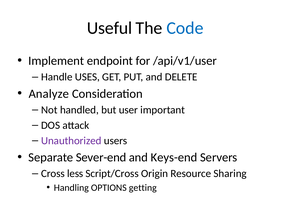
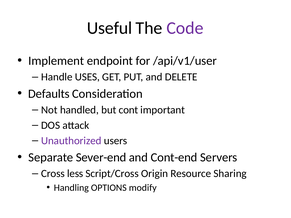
Code colour: blue -> purple
Analyze: Analyze -> Defaults
user: user -> cont
Keys-end: Keys-end -> Cont-end
getting: getting -> modify
